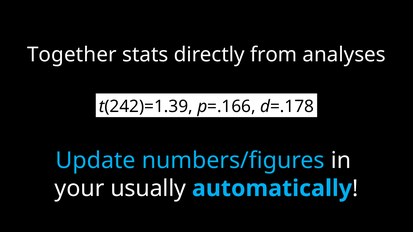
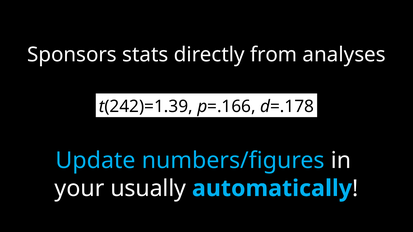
Together: Together -> Sponsors
